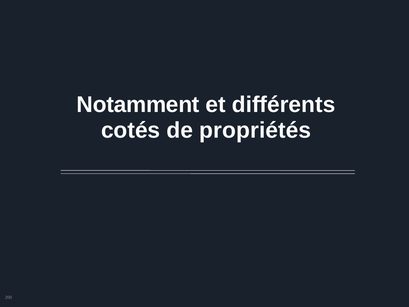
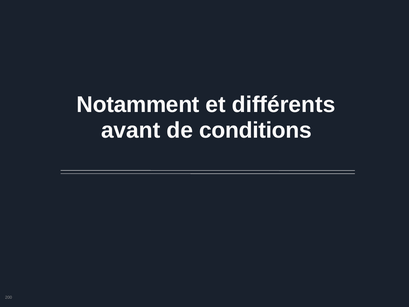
cotés: cotés -> avant
propriétés: propriétés -> conditions
